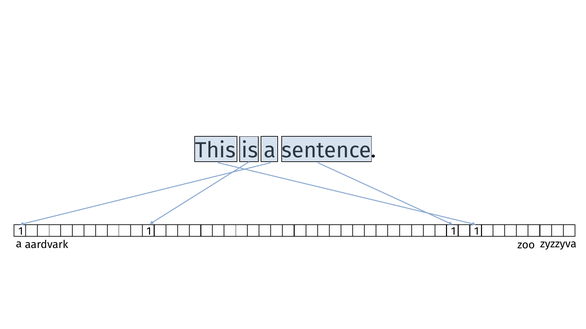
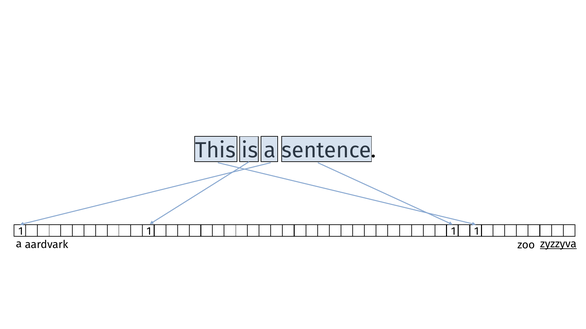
zyzzyva underline: none -> present
